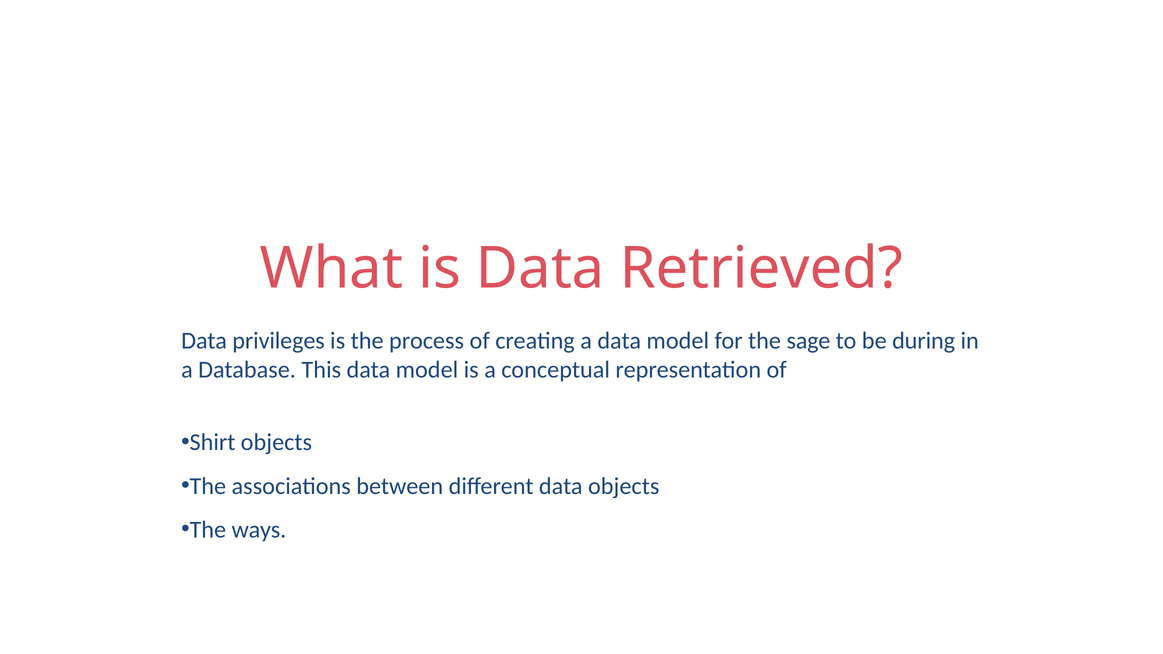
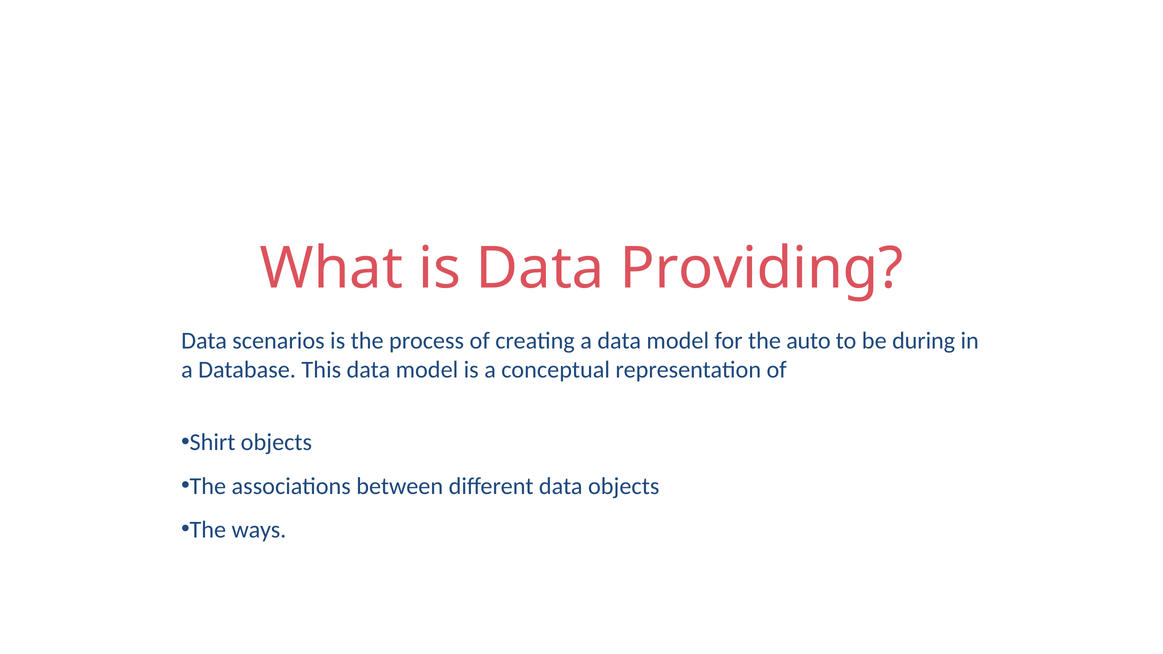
Retrieved: Retrieved -> Providing
privileges: privileges -> scenarios
sage: sage -> auto
